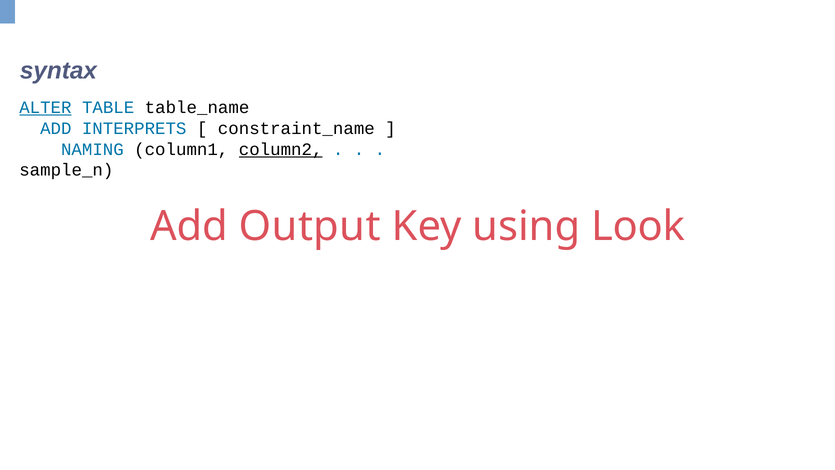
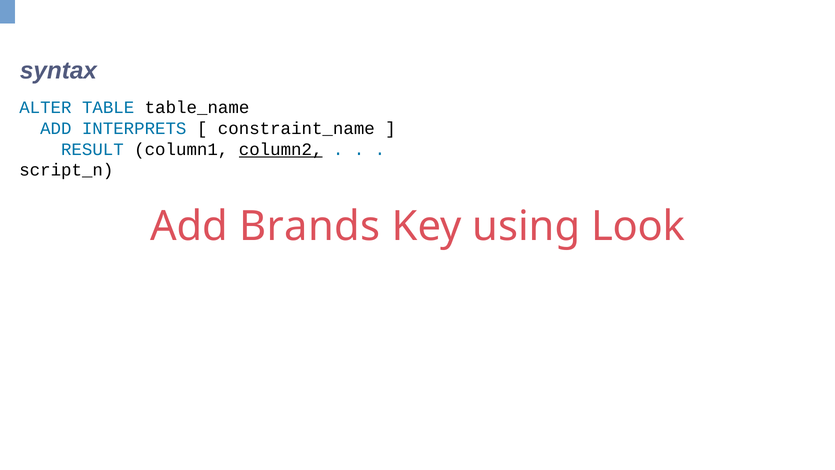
ALTER underline: present -> none
NAMING: NAMING -> RESULT
sample_n: sample_n -> script_n
Output: Output -> Brands
